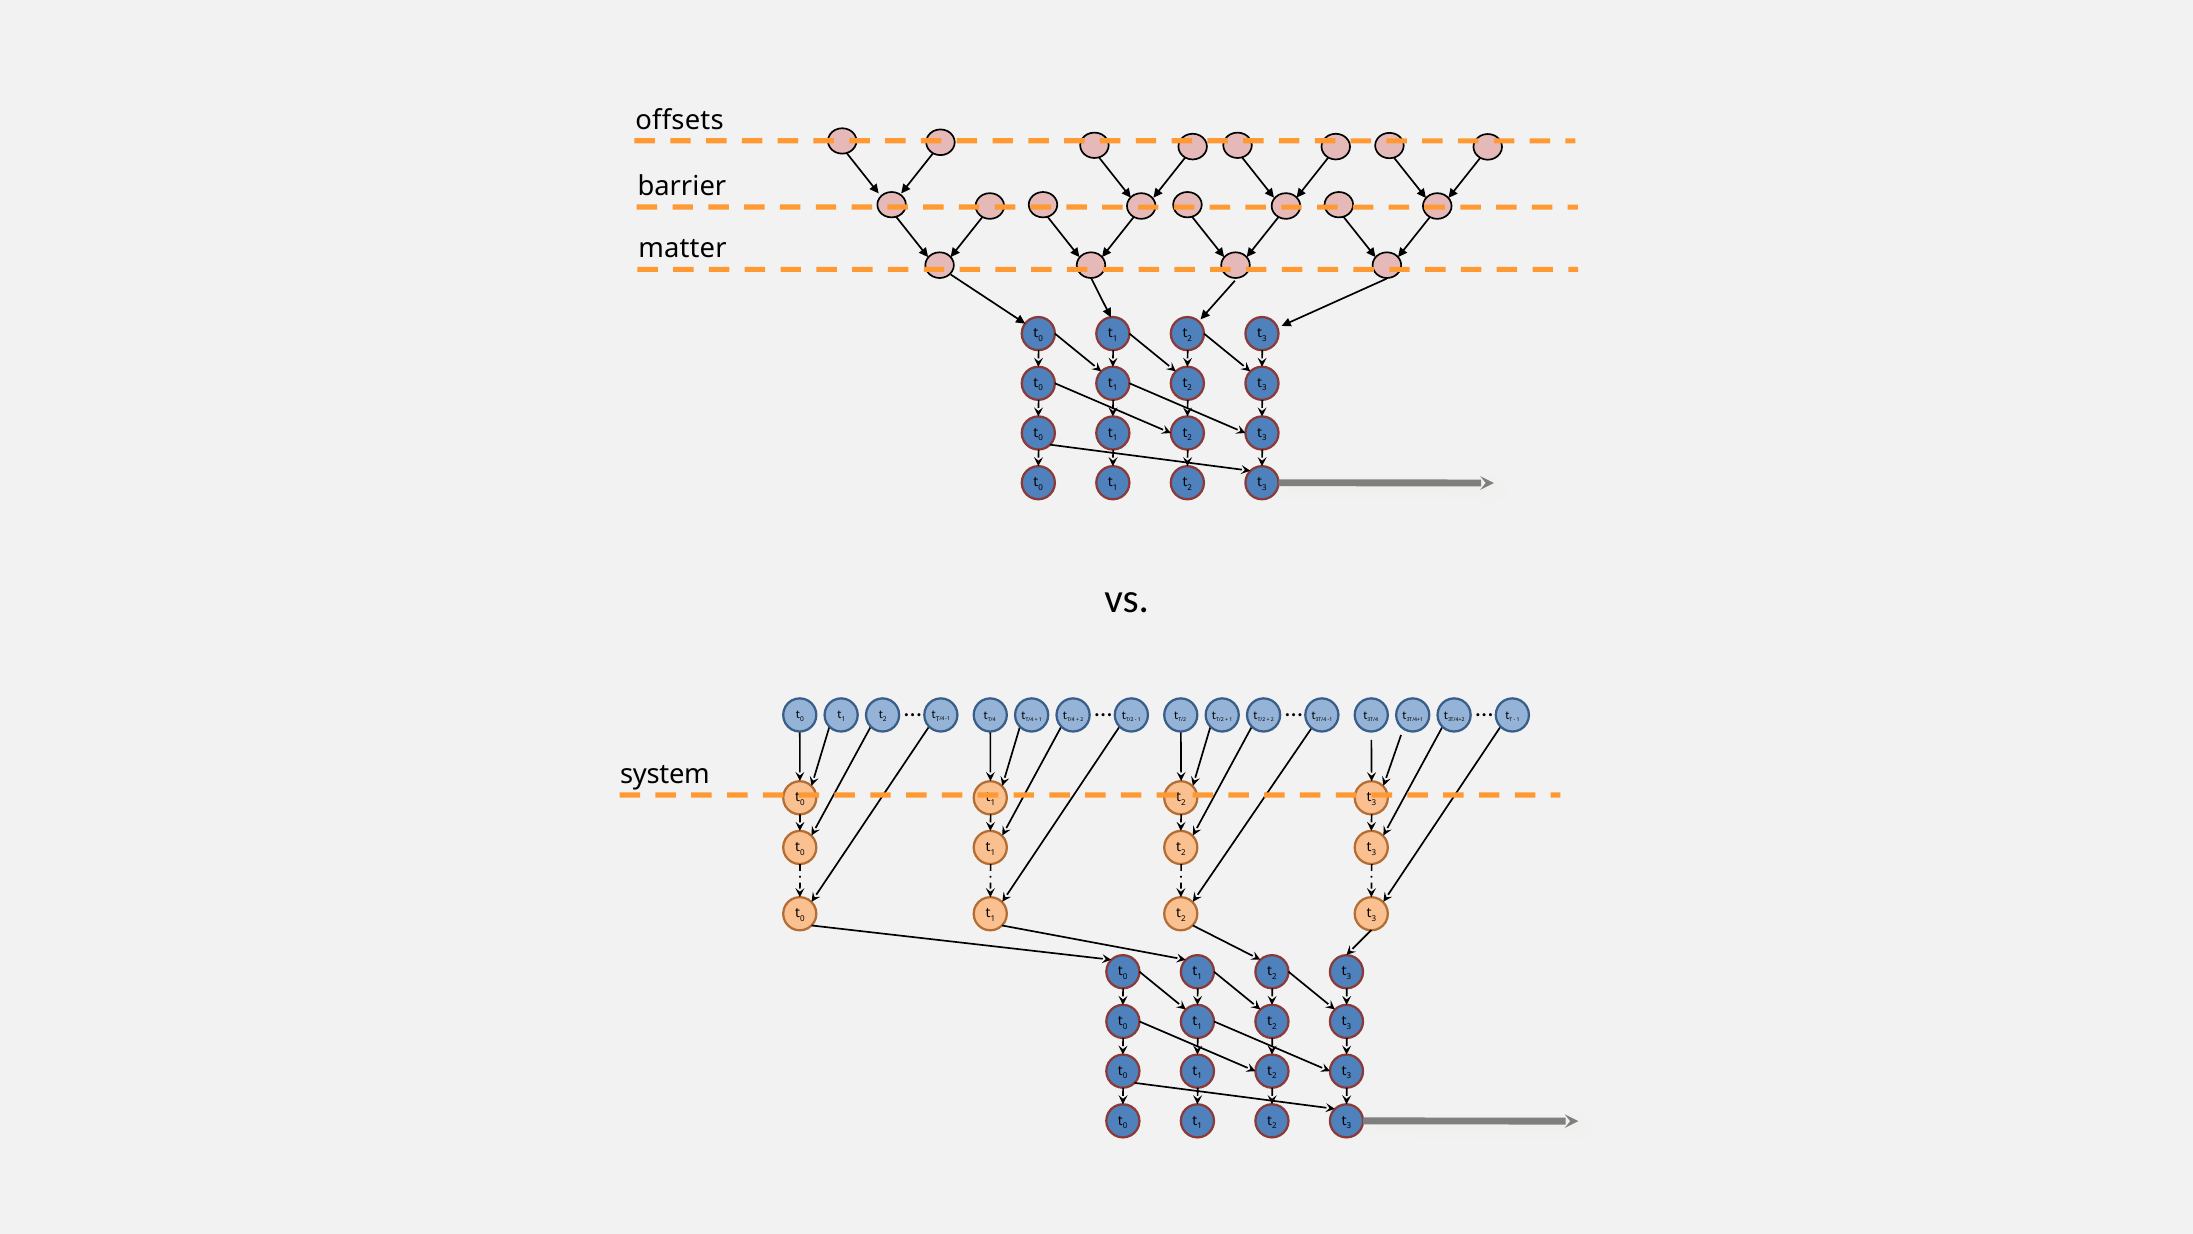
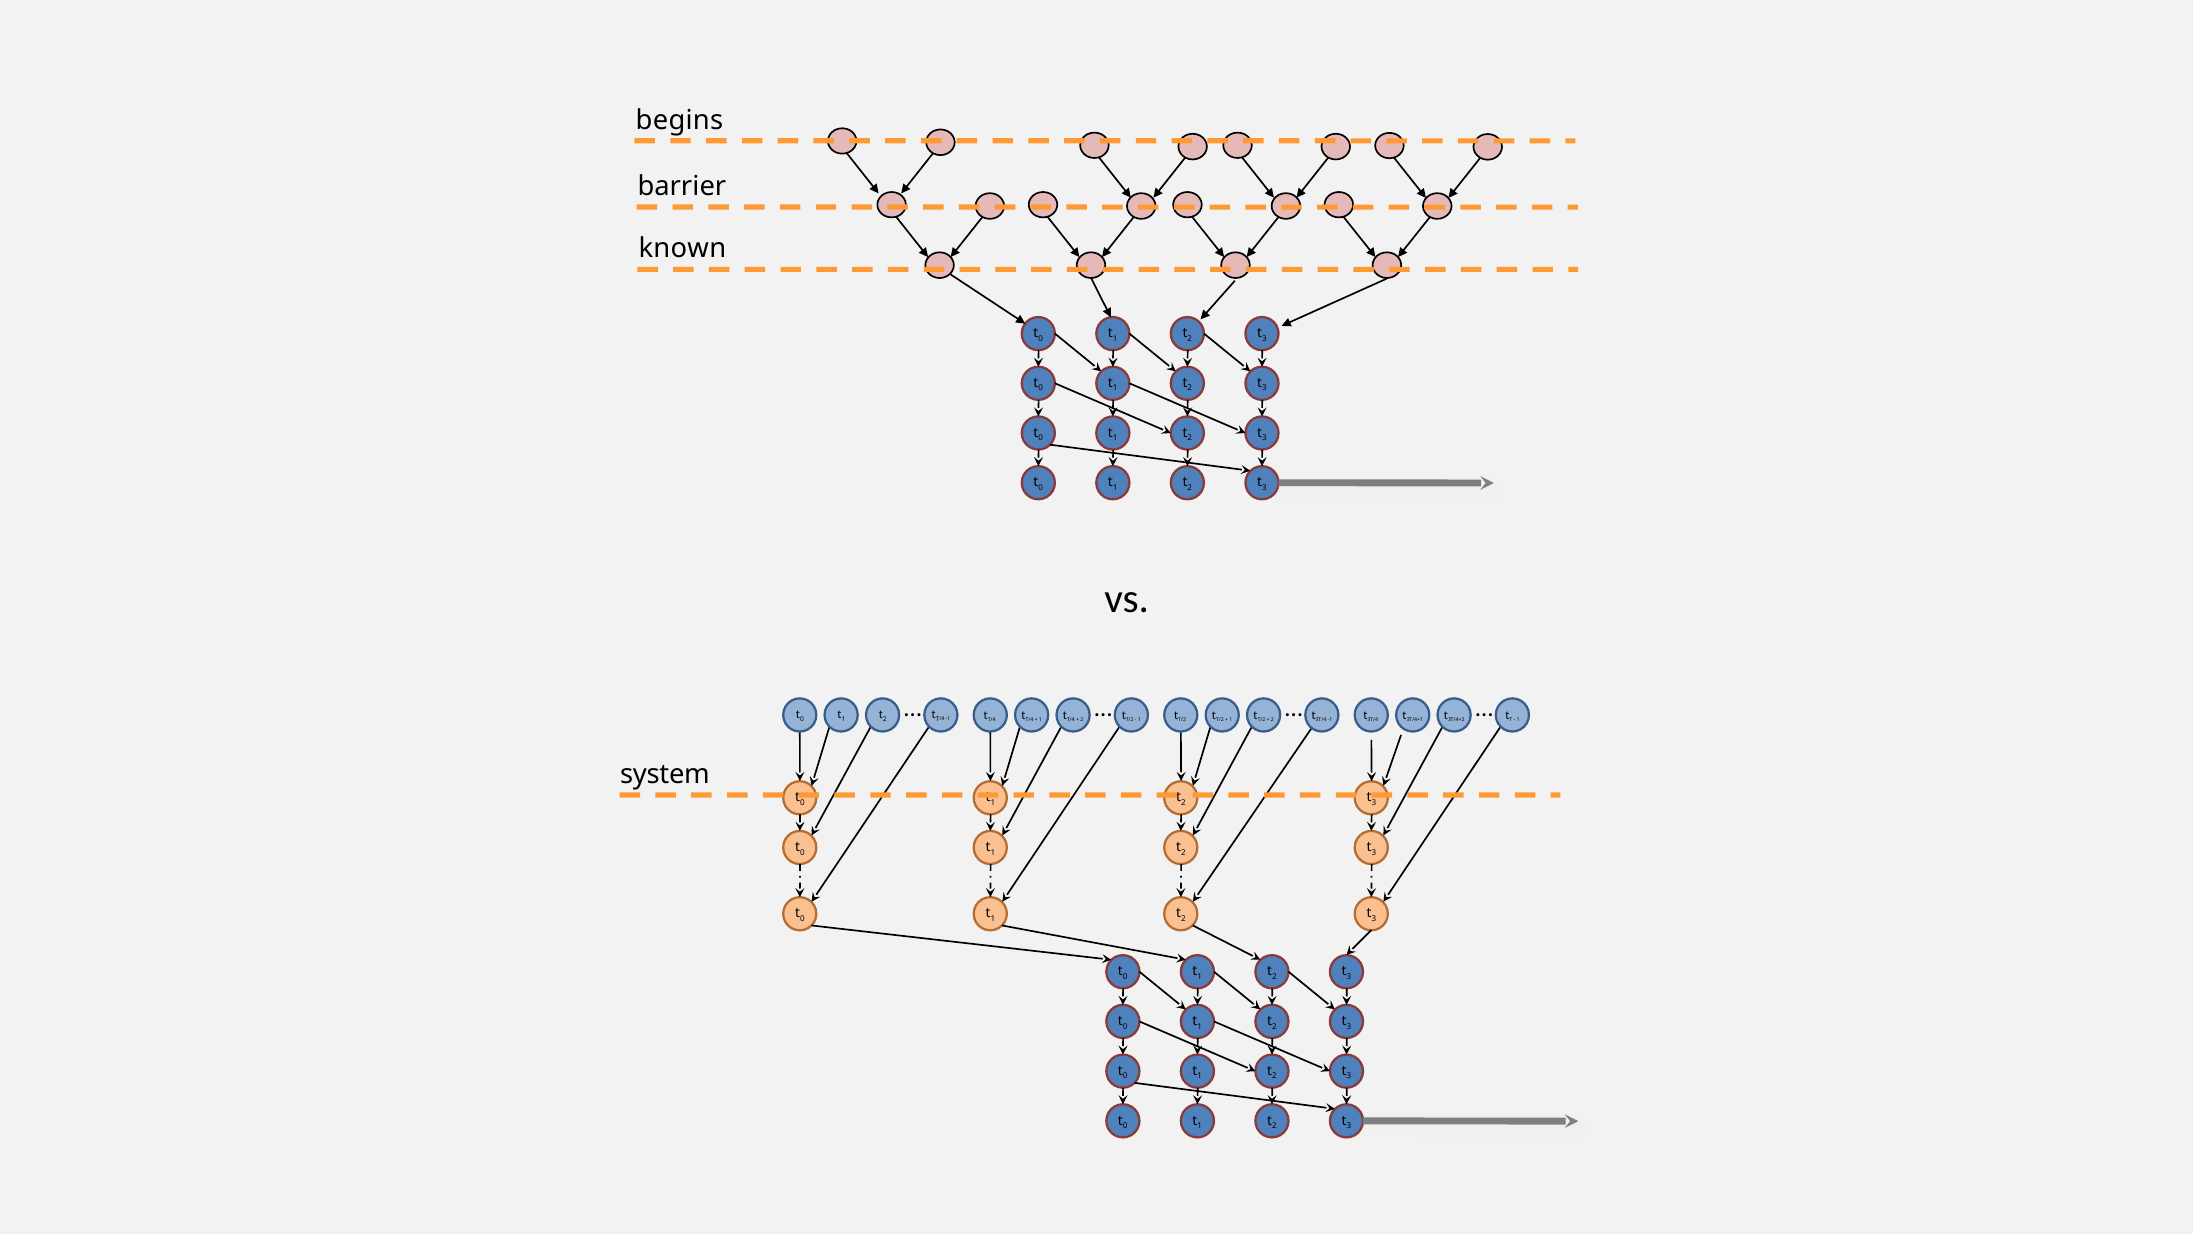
offsets: offsets -> begins
matter: matter -> known
